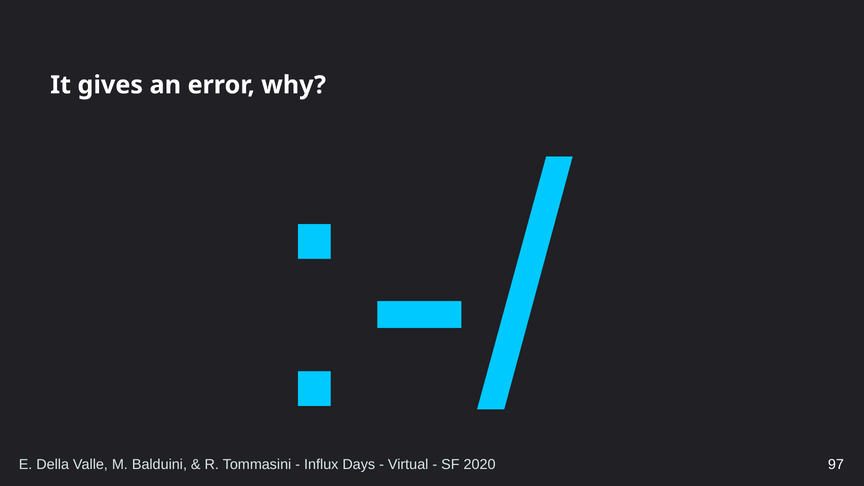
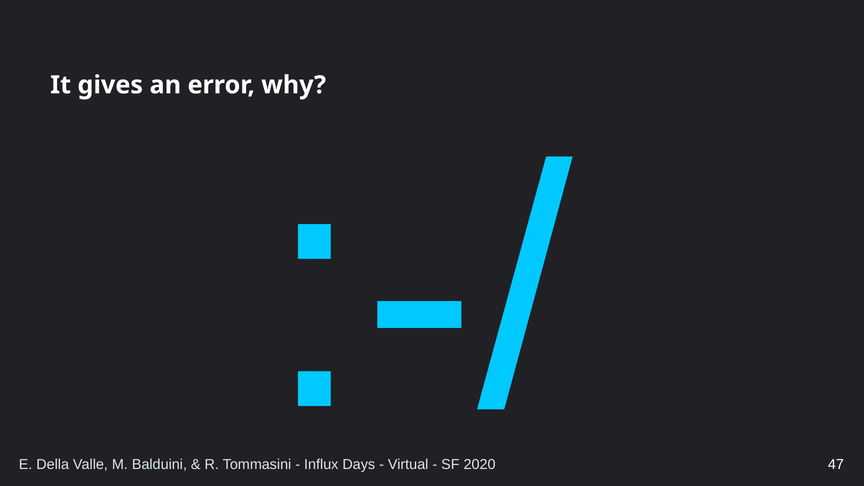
97: 97 -> 47
